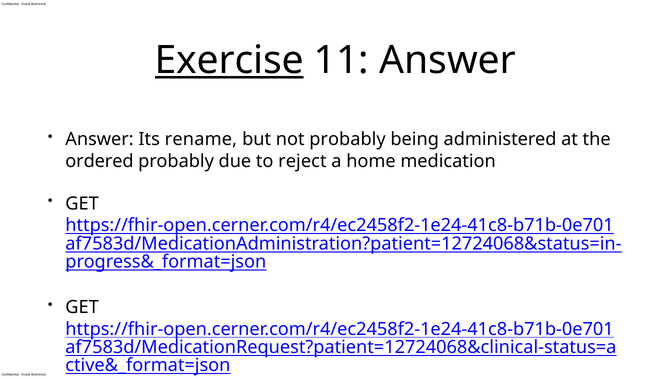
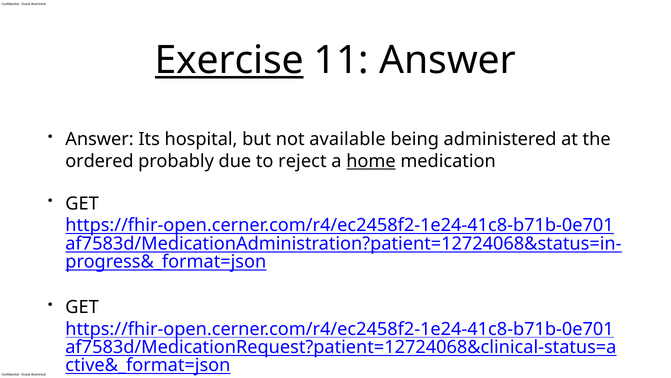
rename: rename -> hospital
not probably: probably -> available
home underline: none -> present
